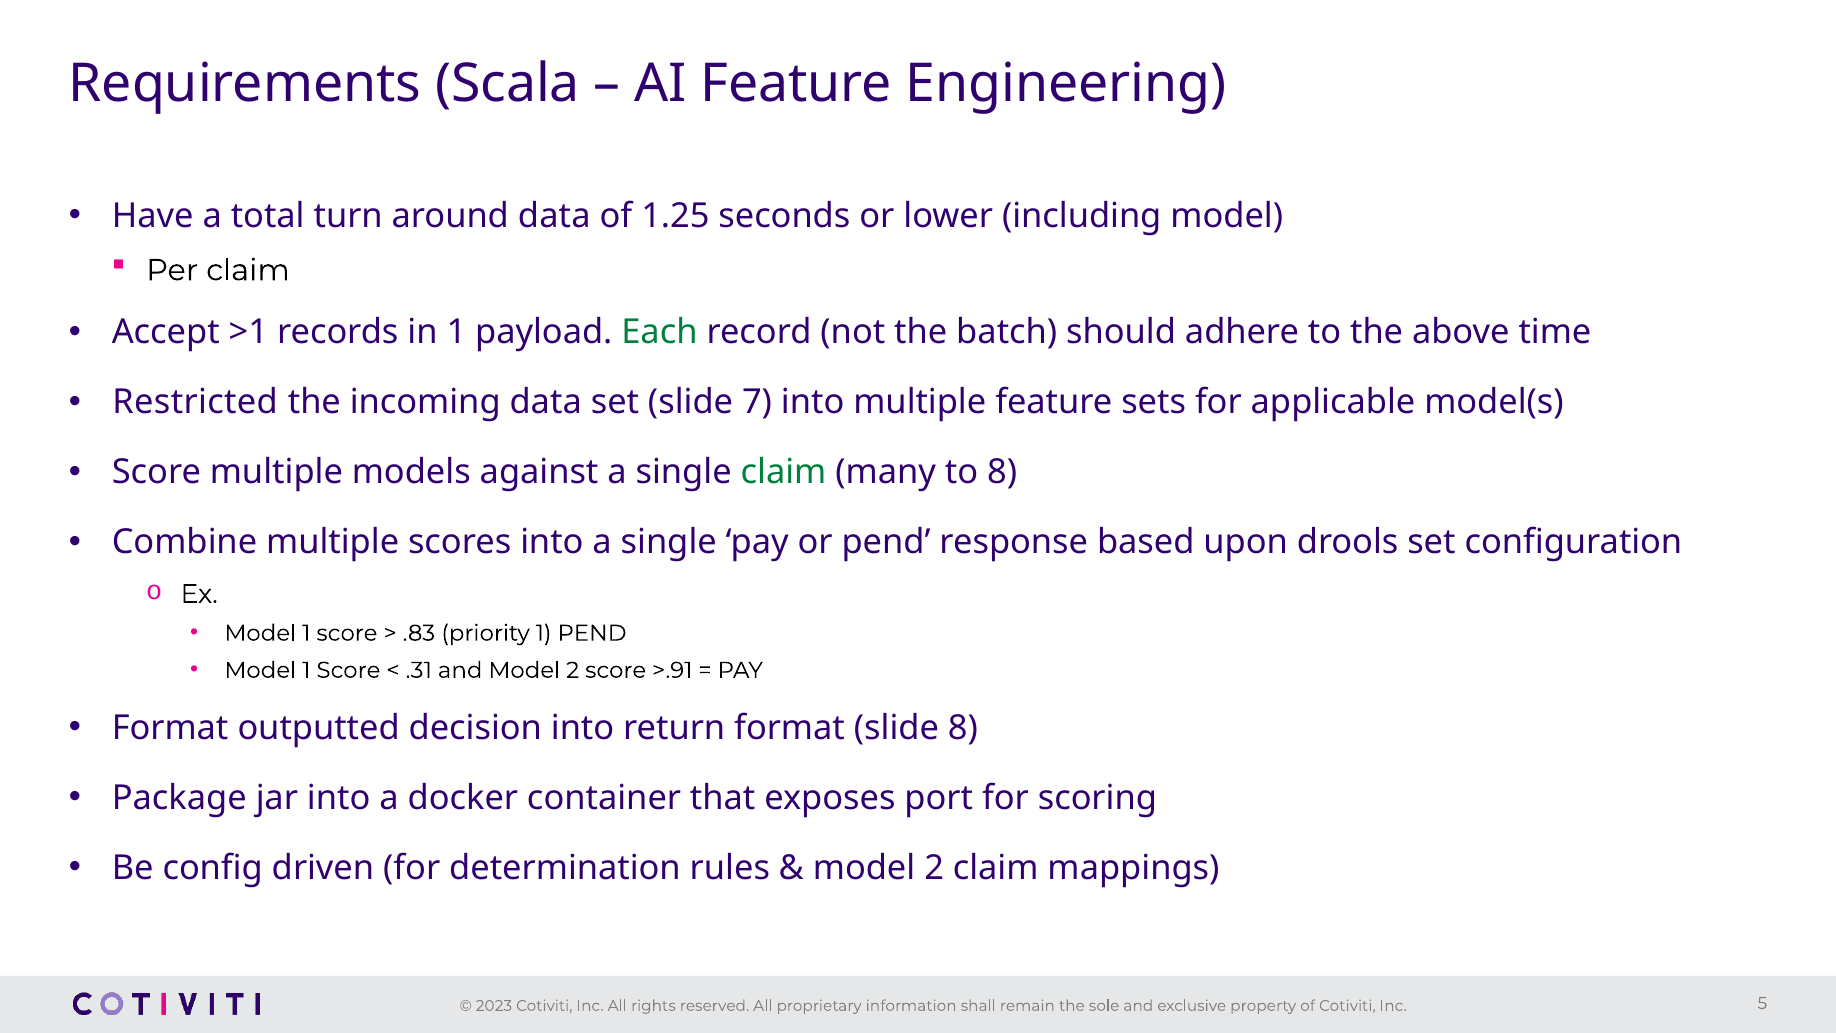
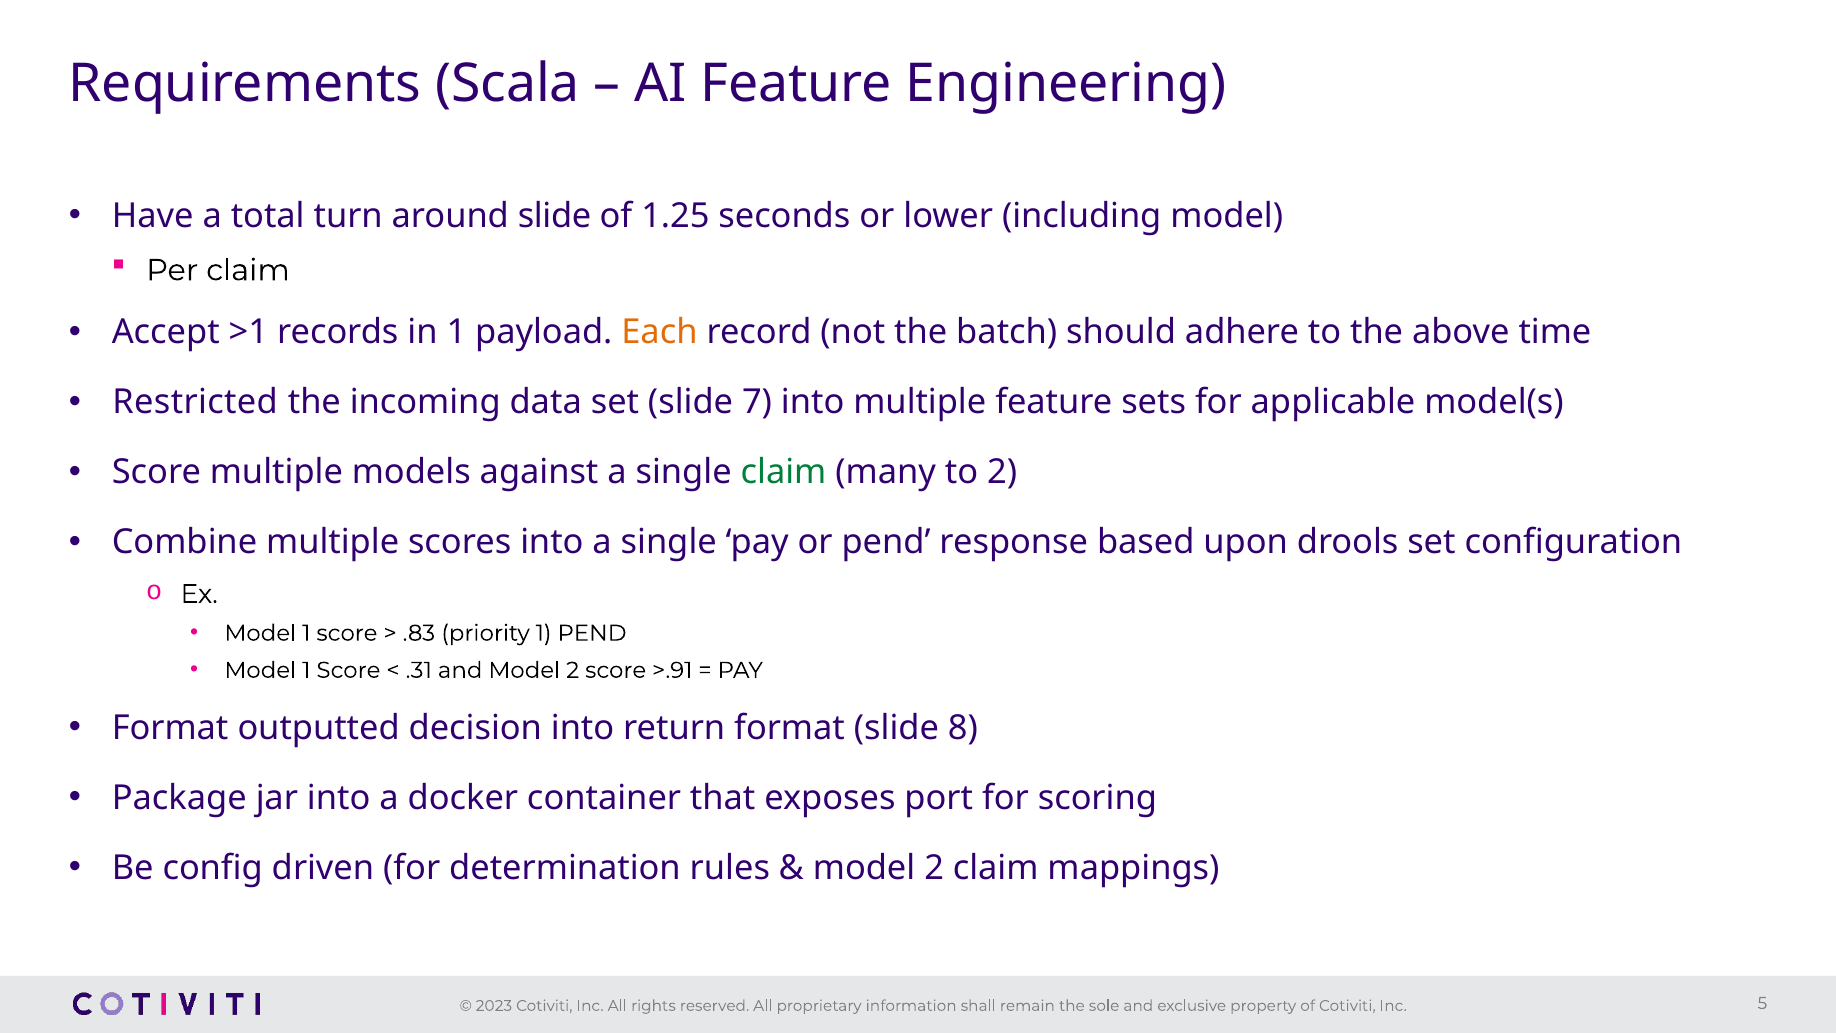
around data: data -> slide
Each colour: green -> orange
to 8: 8 -> 2
